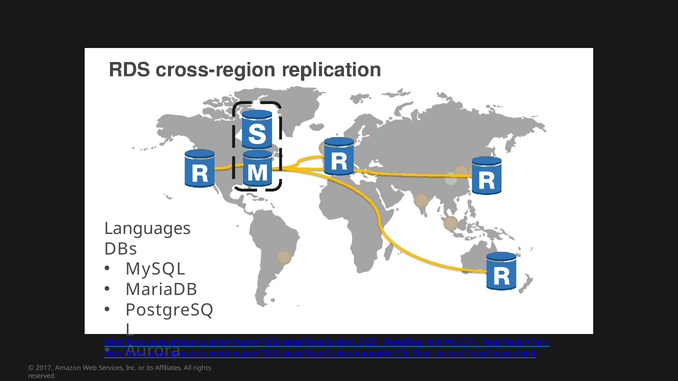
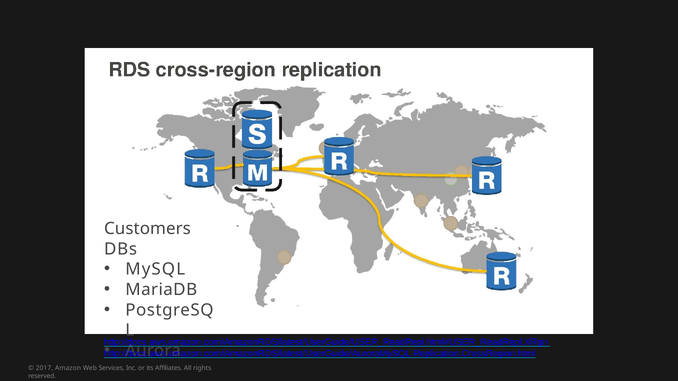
Languages: Languages -> Customers
